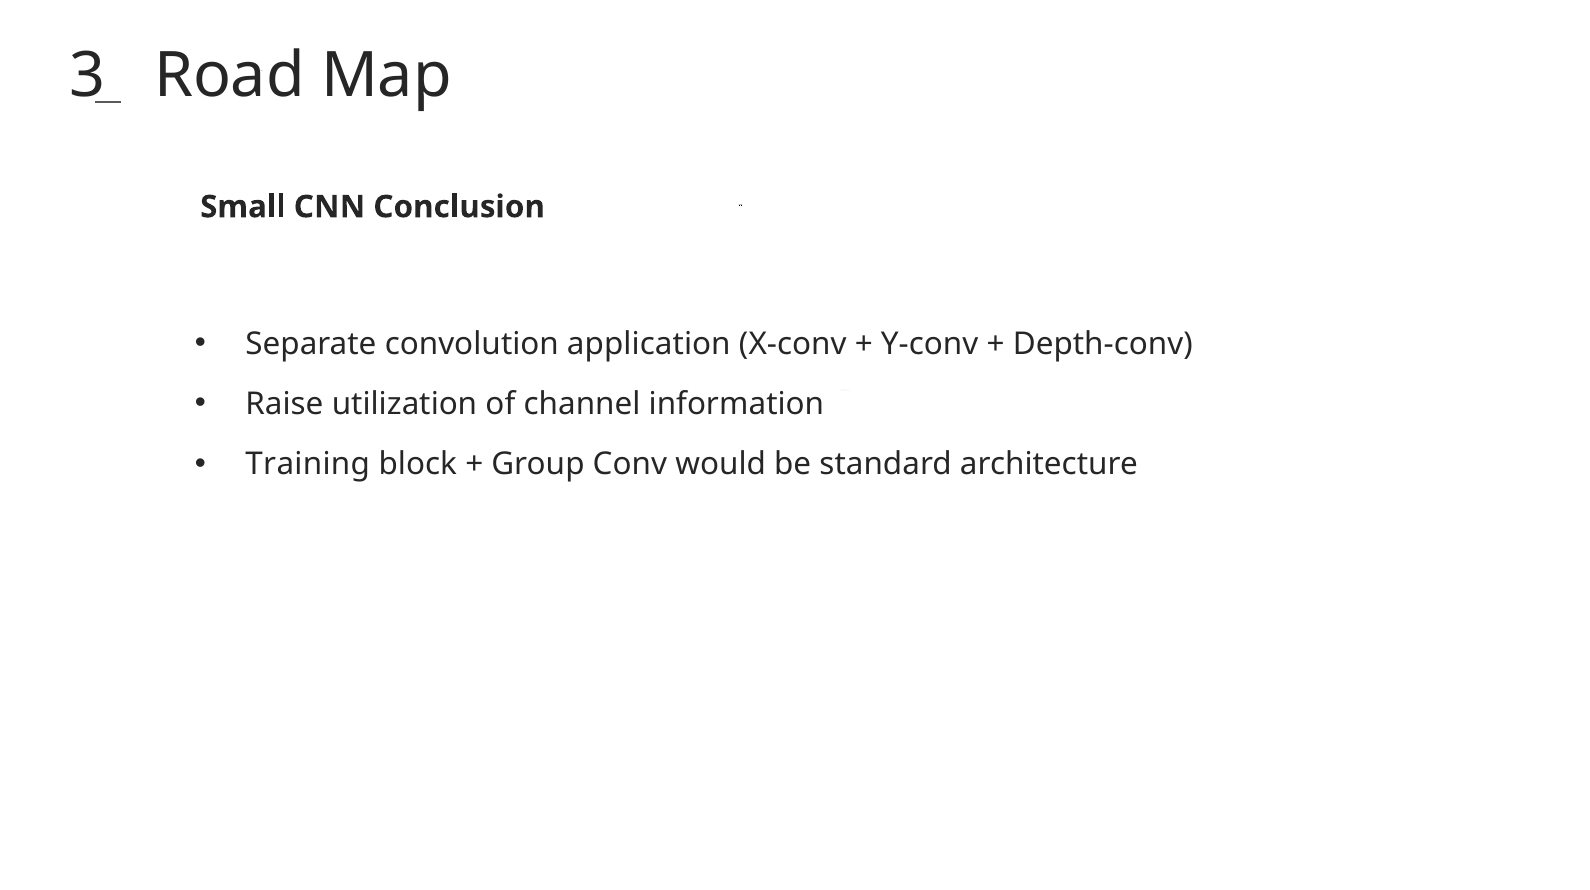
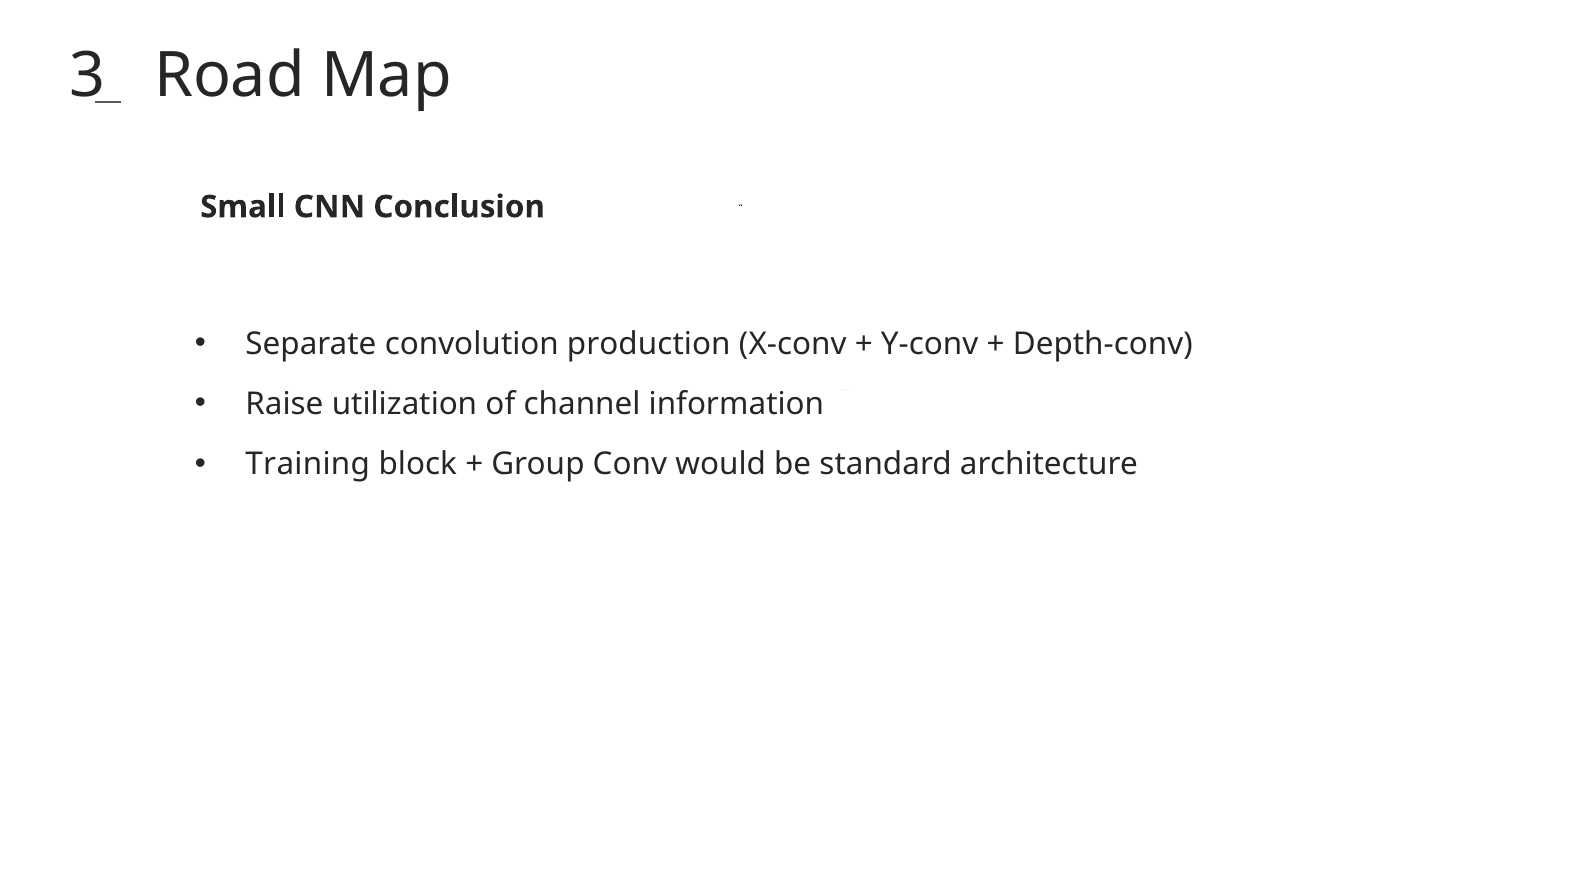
application: application -> production
